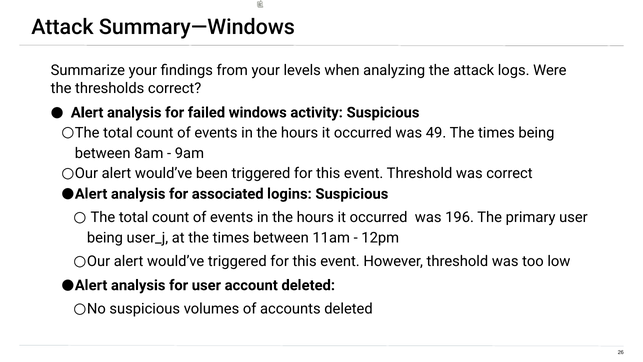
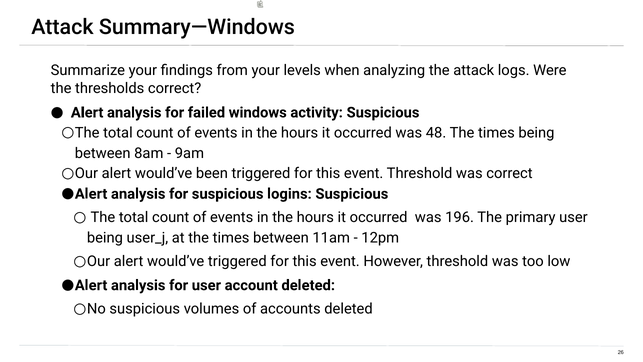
49: 49 -> 48
for associated: associated -> suspicious
